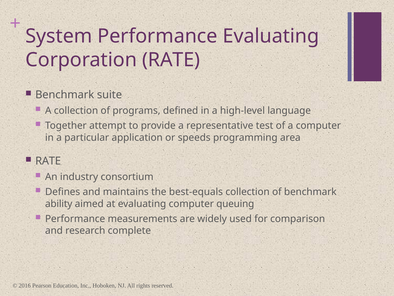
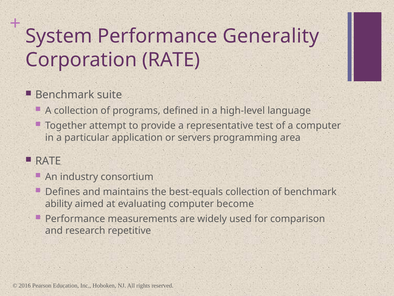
Performance Evaluating: Evaluating -> Generality
speeds: speeds -> servers
queuing: queuing -> become
complete: complete -> repetitive
